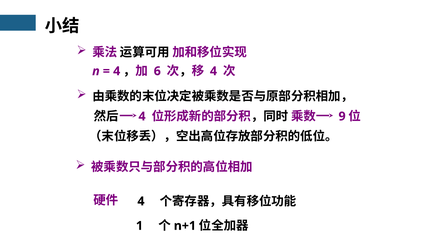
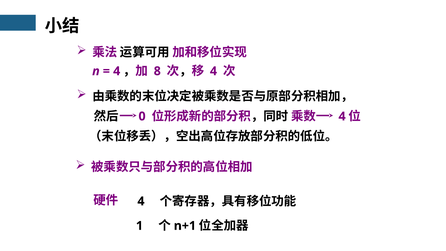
6: 6 -> 8
4 at (142, 116): 4 -> 0
9 at (342, 116): 9 -> 4
